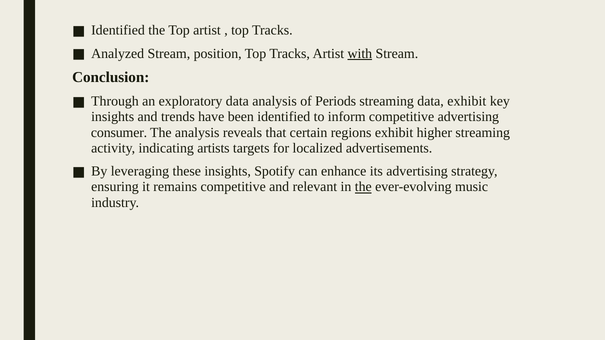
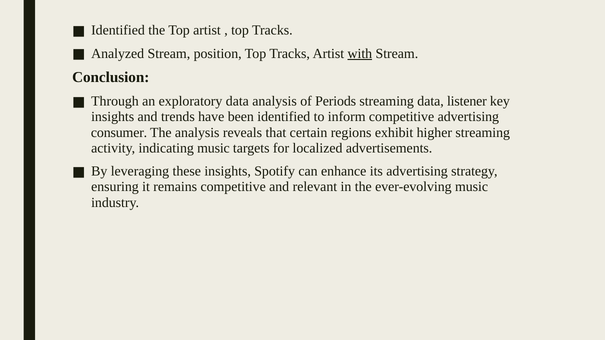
data exhibit: exhibit -> listener
indicating artists: artists -> music
the at (363, 187) underline: present -> none
